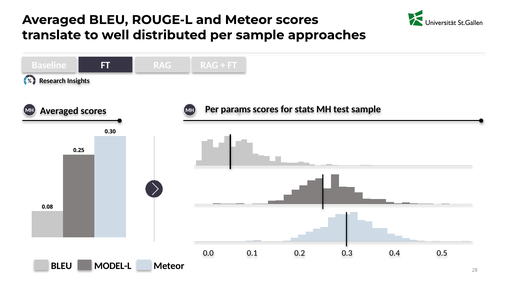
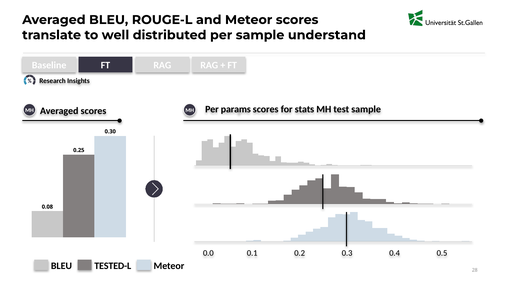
approaches: approaches -> understand
MODEL-L: MODEL-L -> TESTED-L
